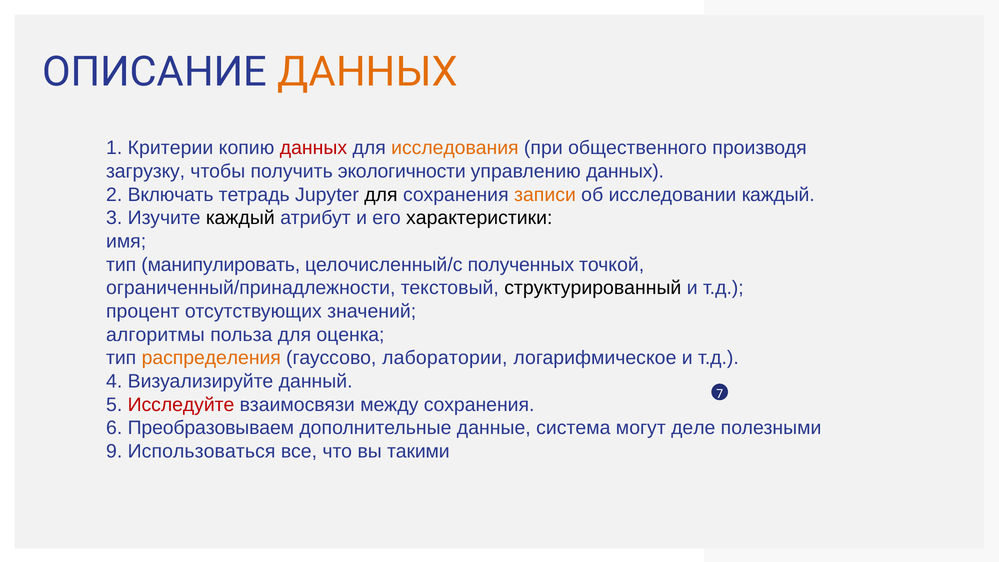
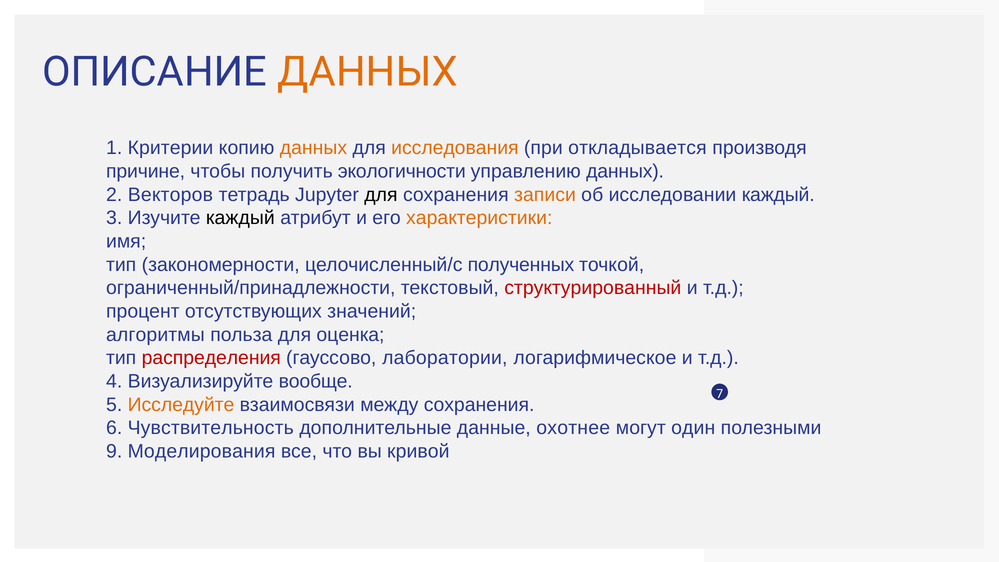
данных at (313, 148) colour: red -> orange
общественного: общественного -> откладывается
загрузку: загрузку -> причине
Включать: Включать -> Векторов
характеристики colour: black -> orange
манипулировать: манипулировать -> закономерности
структурированный colour: black -> red
распределения colour: orange -> red
данный: данный -> вообще
Исследуйте colour: red -> orange
Преобразовываем: Преобразовываем -> Чувствительность
система: система -> охотнее
деле: деле -> один
Использоваться: Использоваться -> Моделирования
такими: такими -> кривой
